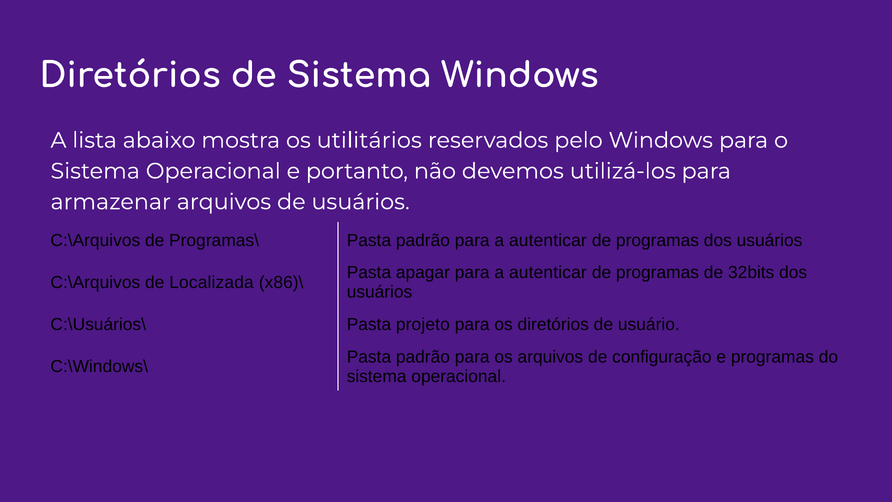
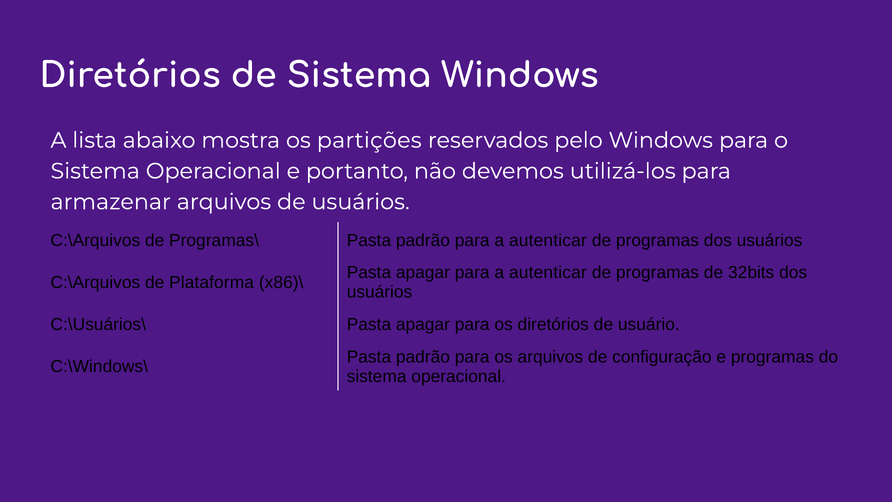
utilitários: utilitários -> partições
Localizada: Localizada -> Plataforma
C:\Usuários\ Pasta projeto: projeto -> apagar
